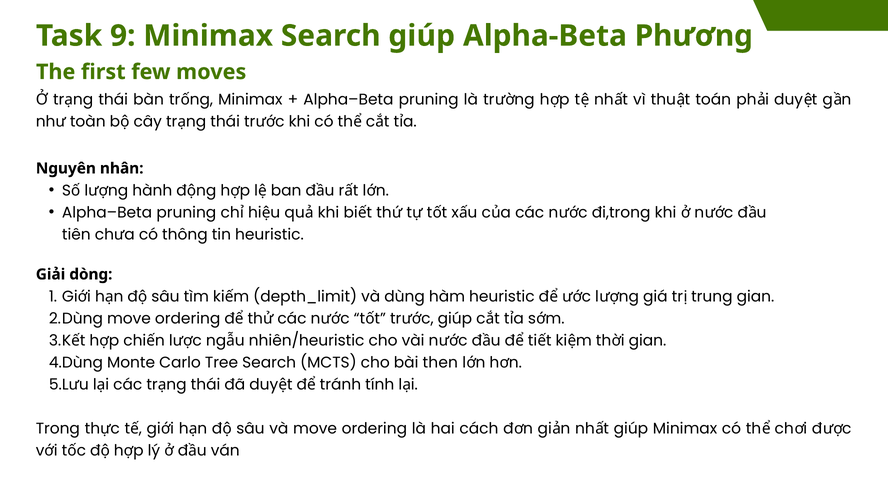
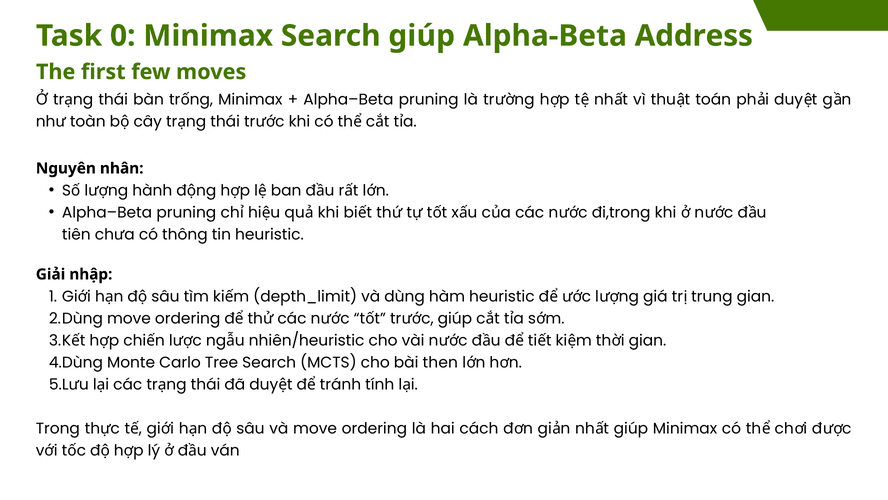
9: 9 -> 0
Phương: Phương -> Address
dòng: dòng -> nhập
